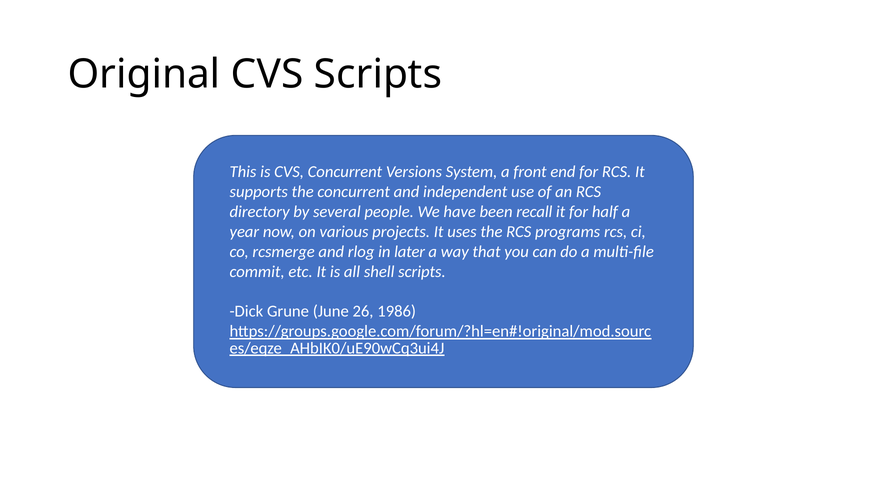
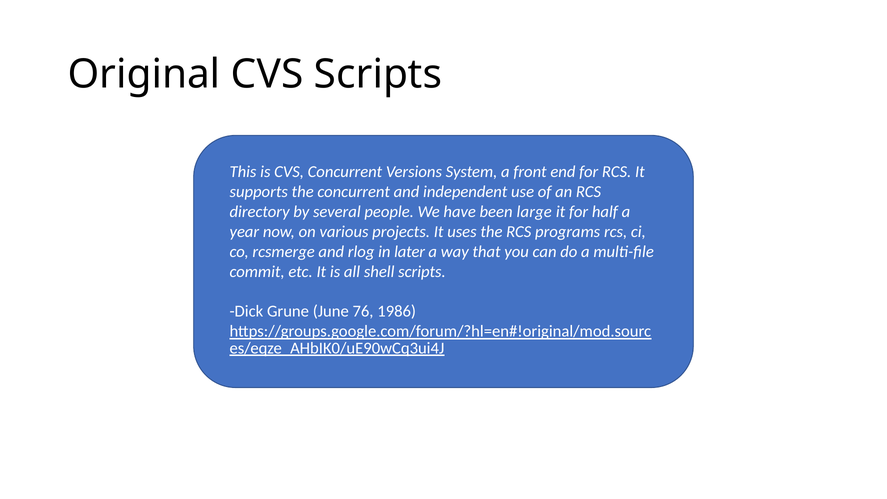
recall: recall -> large
26: 26 -> 76
